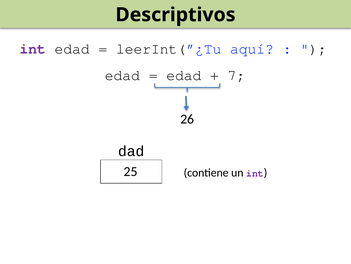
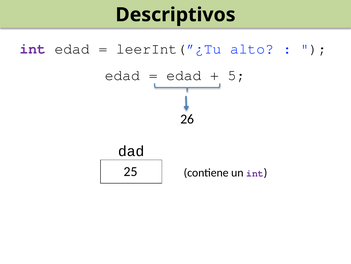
aquí: aquí -> alto
7: 7 -> 5
